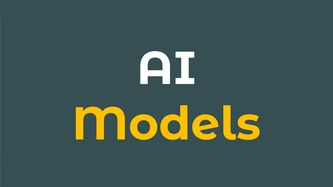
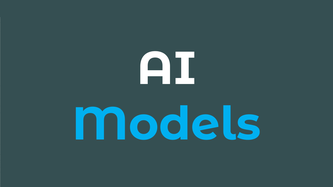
Models colour: yellow -> light blue
